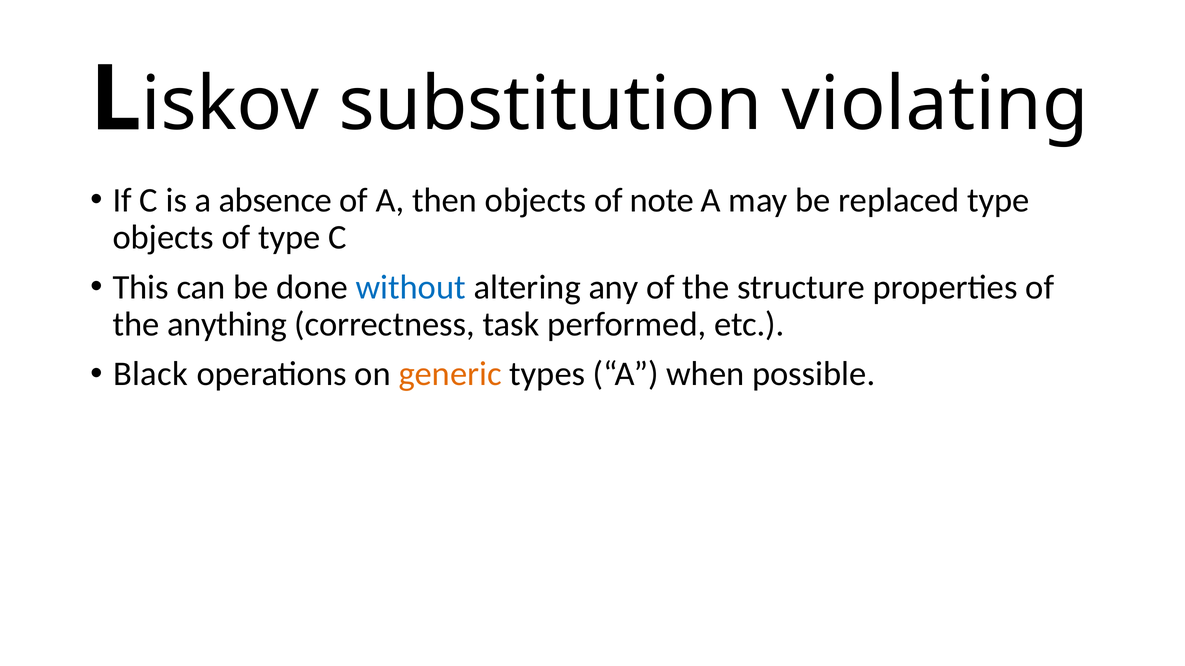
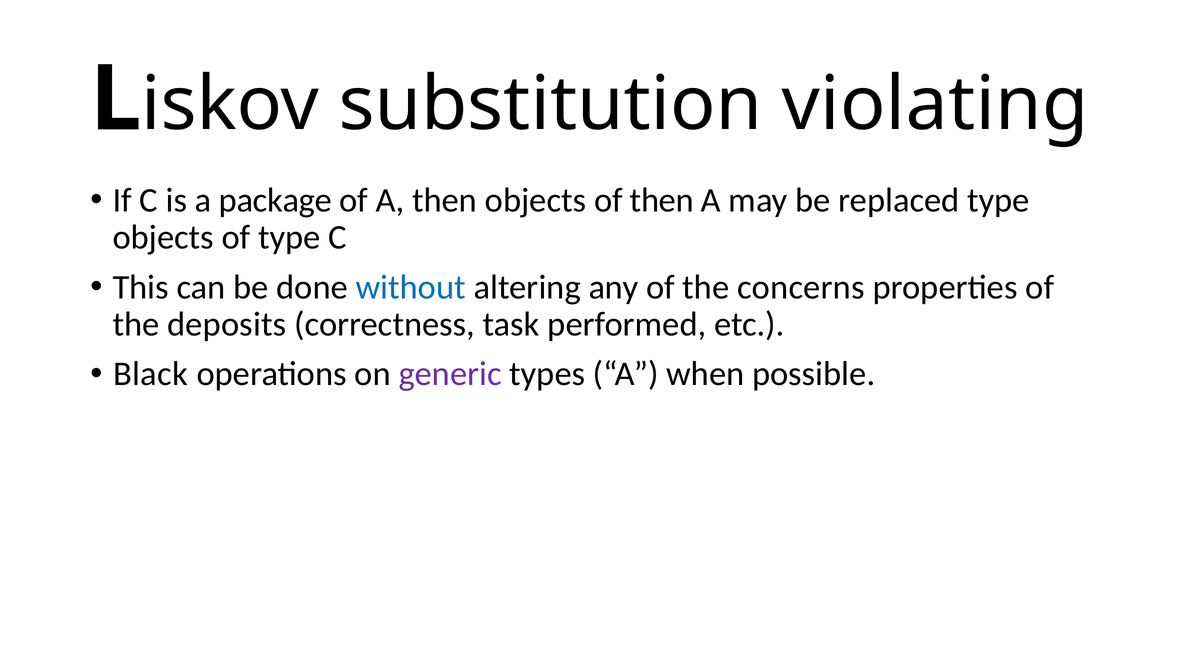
absence: absence -> package
of note: note -> then
structure: structure -> concerns
anything: anything -> deposits
generic colour: orange -> purple
